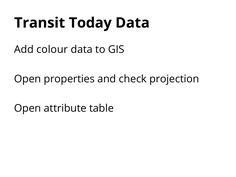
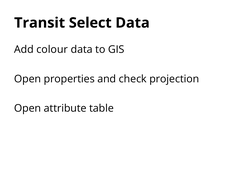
Today: Today -> Select
